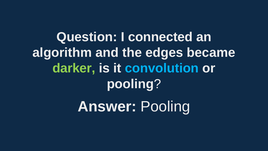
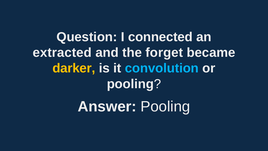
algorithm: algorithm -> extracted
edges: edges -> forget
darker colour: light green -> yellow
